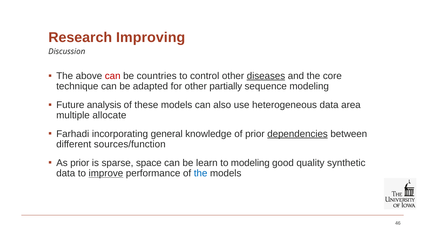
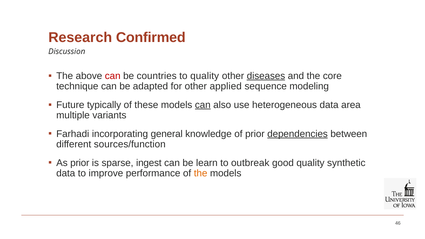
Improving: Improving -> Confirmed
to control: control -> quality
partially: partially -> applied
analysis: analysis -> typically
can at (203, 105) underline: none -> present
allocate: allocate -> variants
space: space -> ingest
to modeling: modeling -> outbreak
improve underline: present -> none
the at (201, 173) colour: blue -> orange
